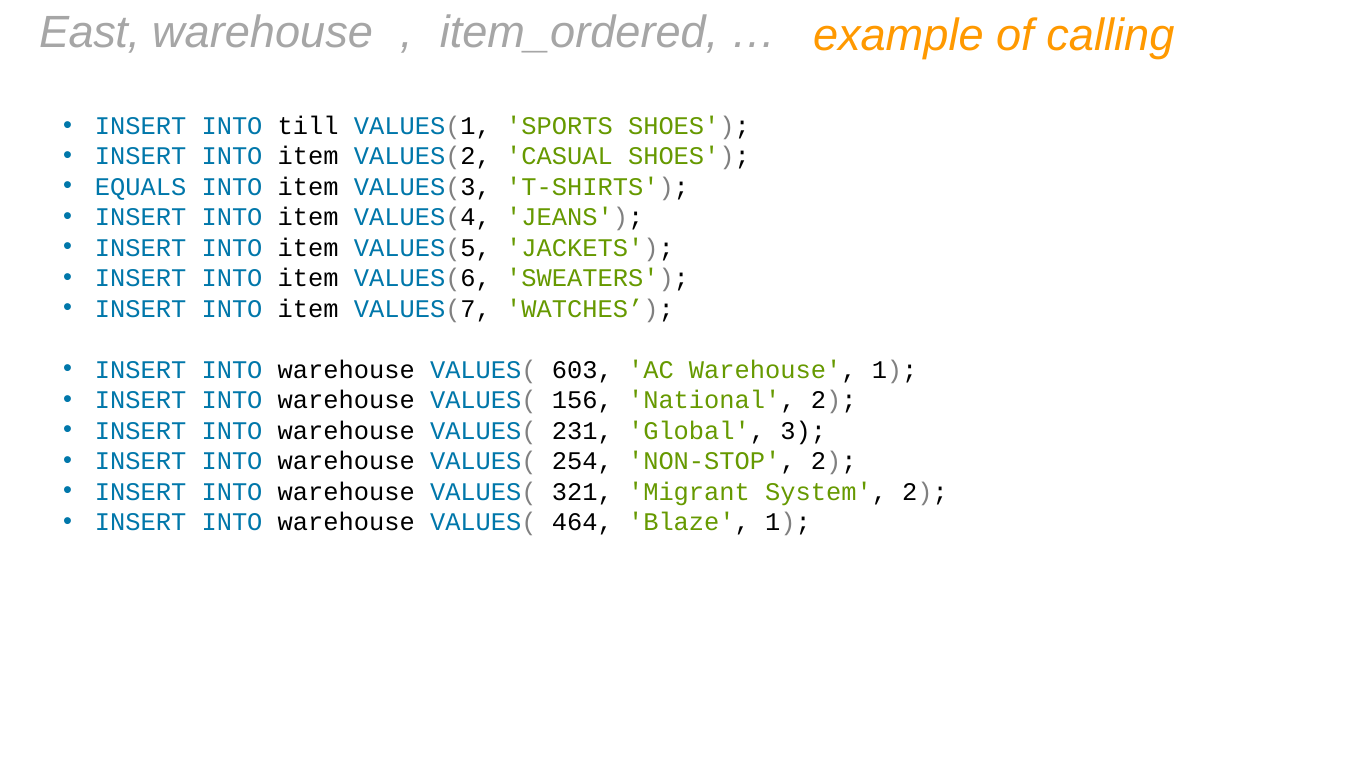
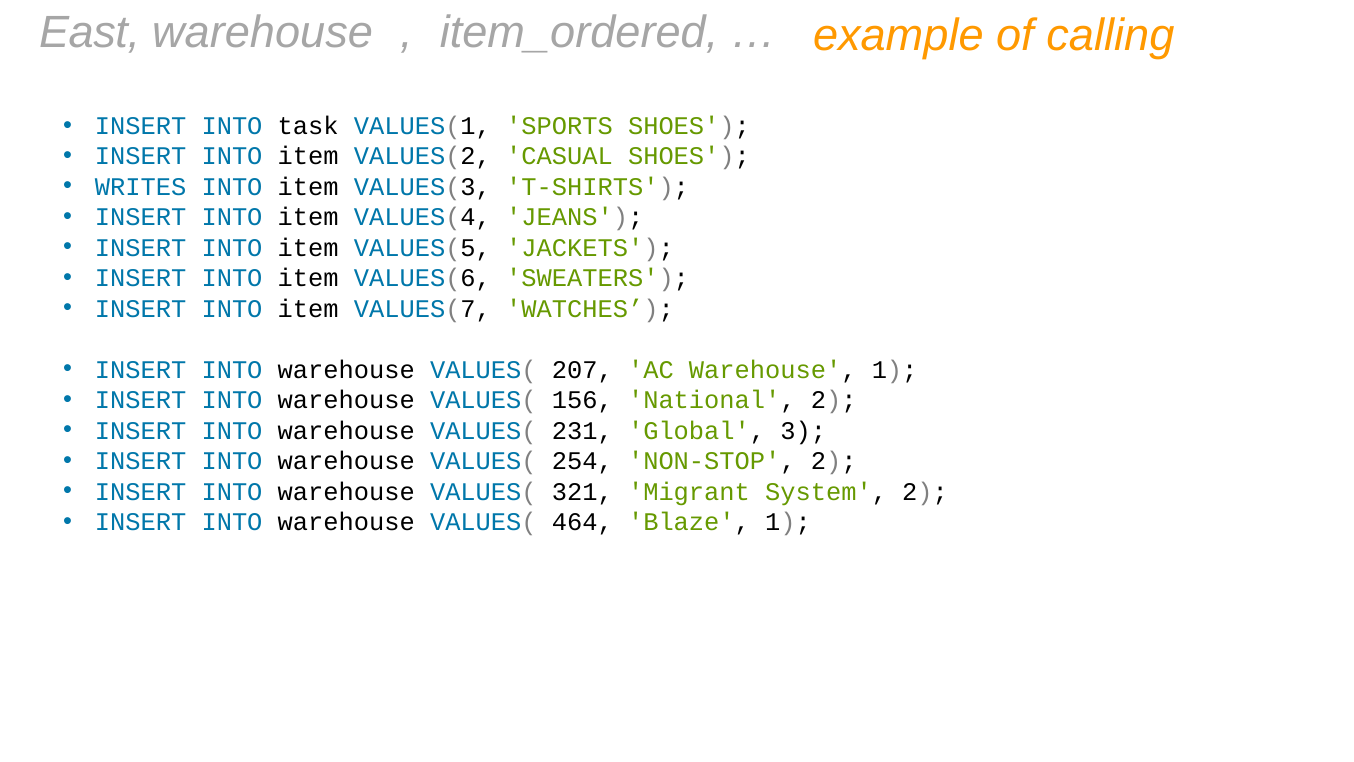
till: till -> task
EQUALS: EQUALS -> WRITES
603: 603 -> 207
